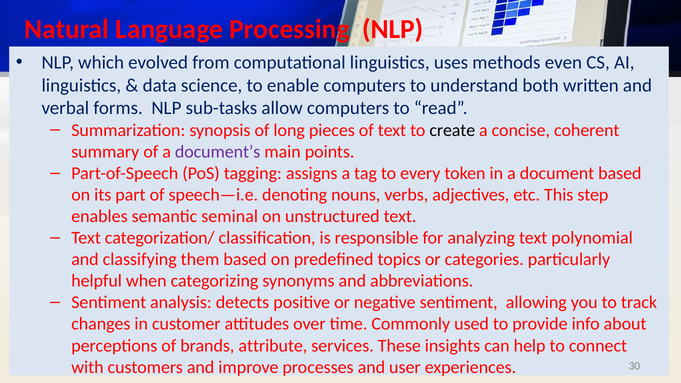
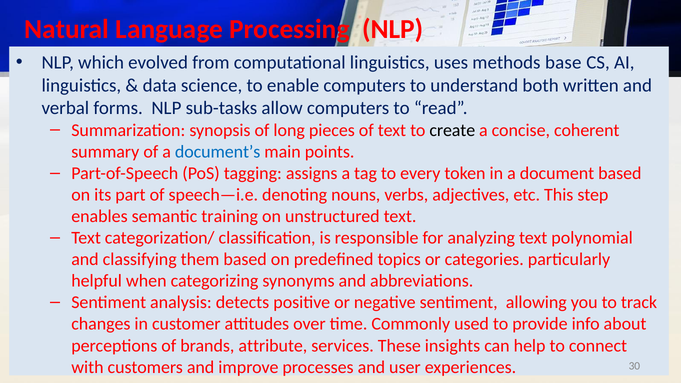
even: even -> base
document’s colour: purple -> blue
seminal: seminal -> training
